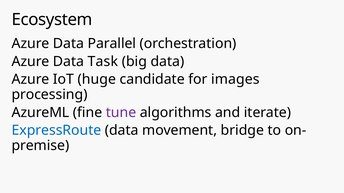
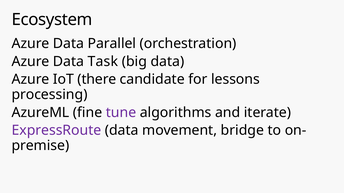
huge: huge -> there
images: images -> lessons
ExpressRoute colour: blue -> purple
